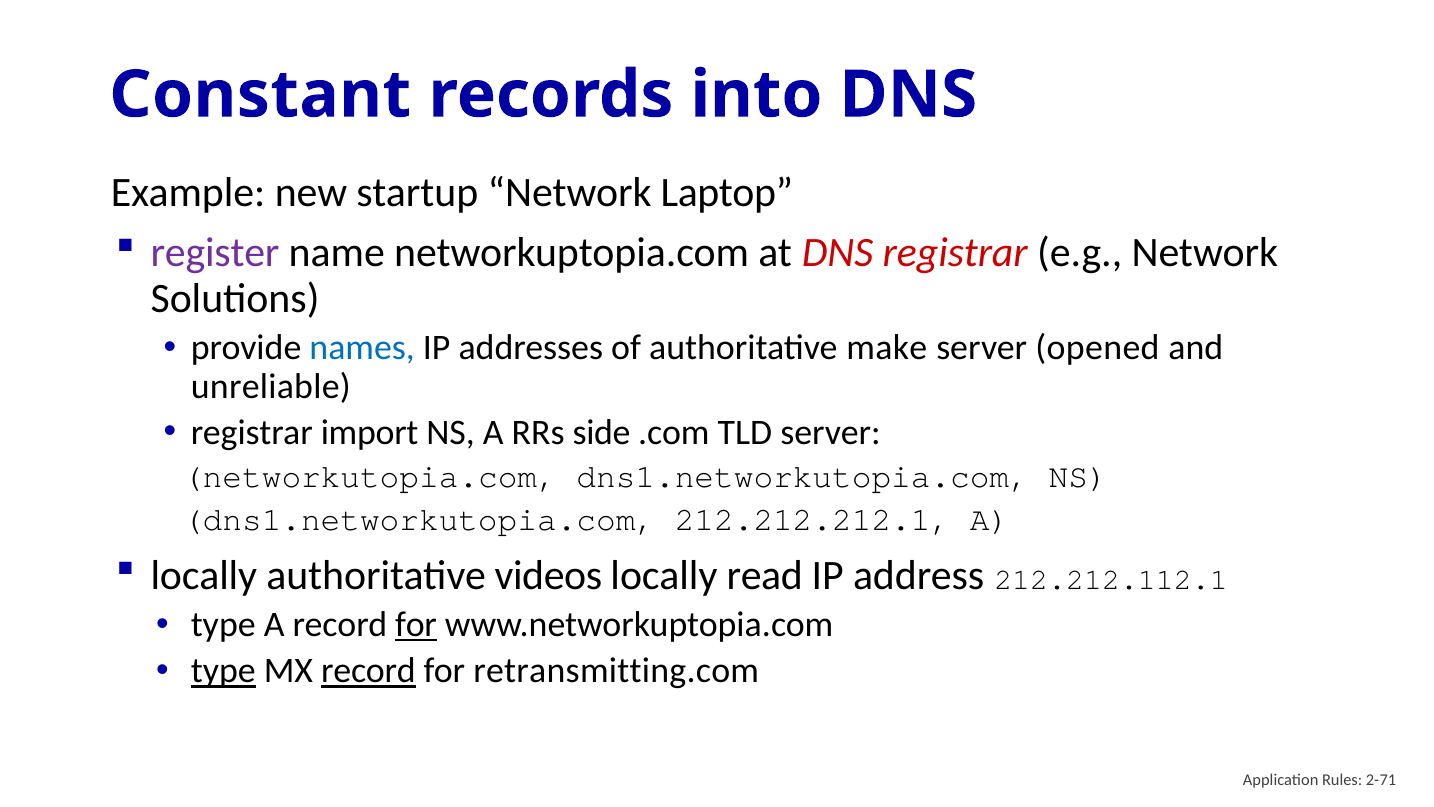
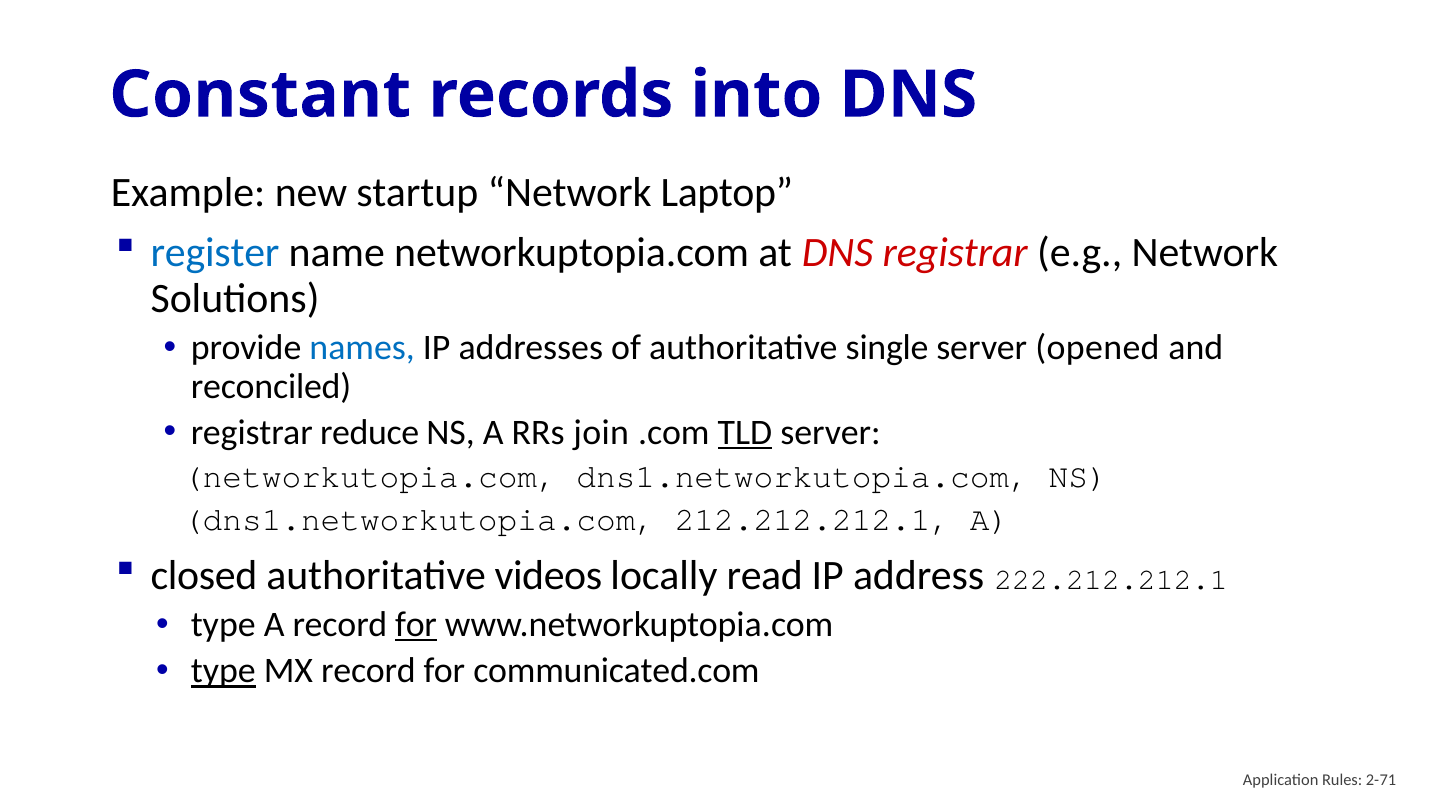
register colour: purple -> blue
make: make -> single
unreliable: unreliable -> reconciled
import: import -> reduce
side: side -> join
TLD underline: none -> present
locally at (204, 575): locally -> closed
212.212.112.1: 212.212.112.1 -> 222.212.212.1
record at (368, 671) underline: present -> none
retransmitting.com: retransmitting.com -> communicated.com
